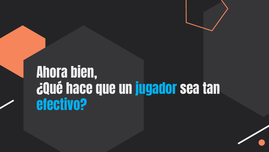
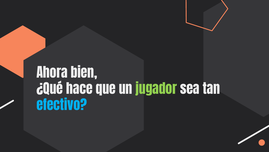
jugador colour: light blue -> light green
